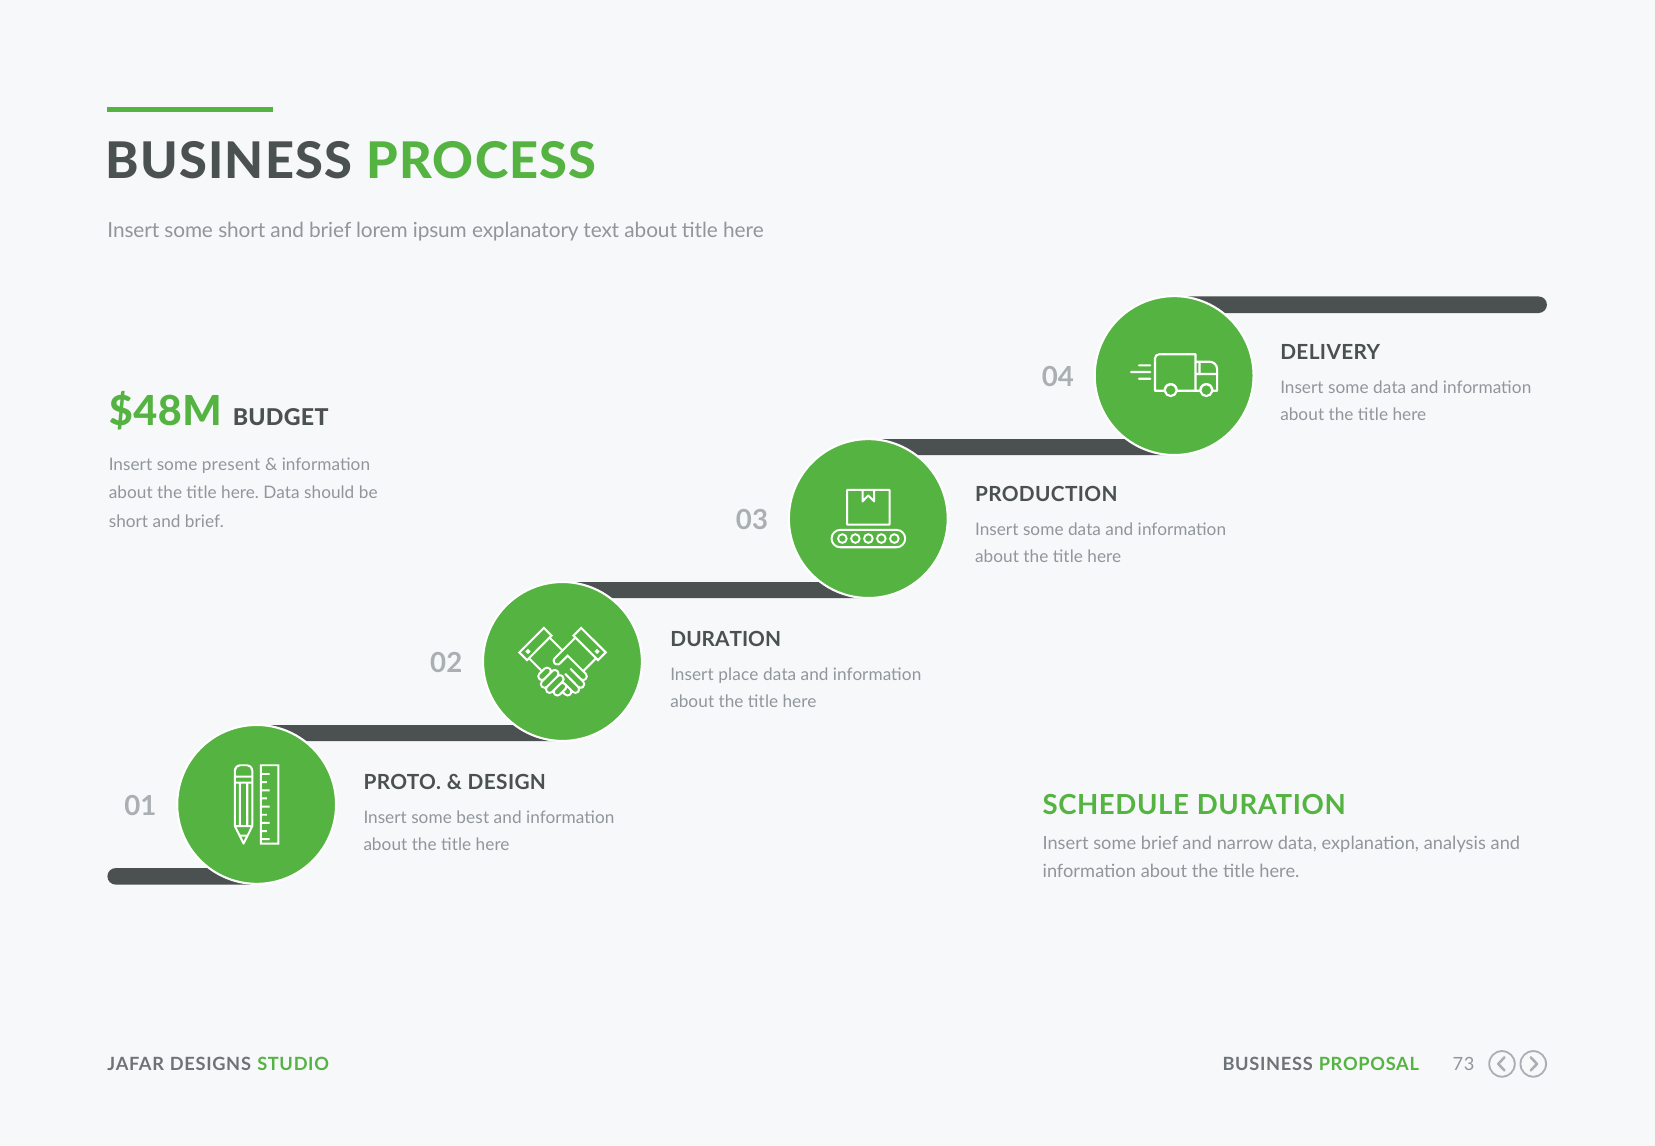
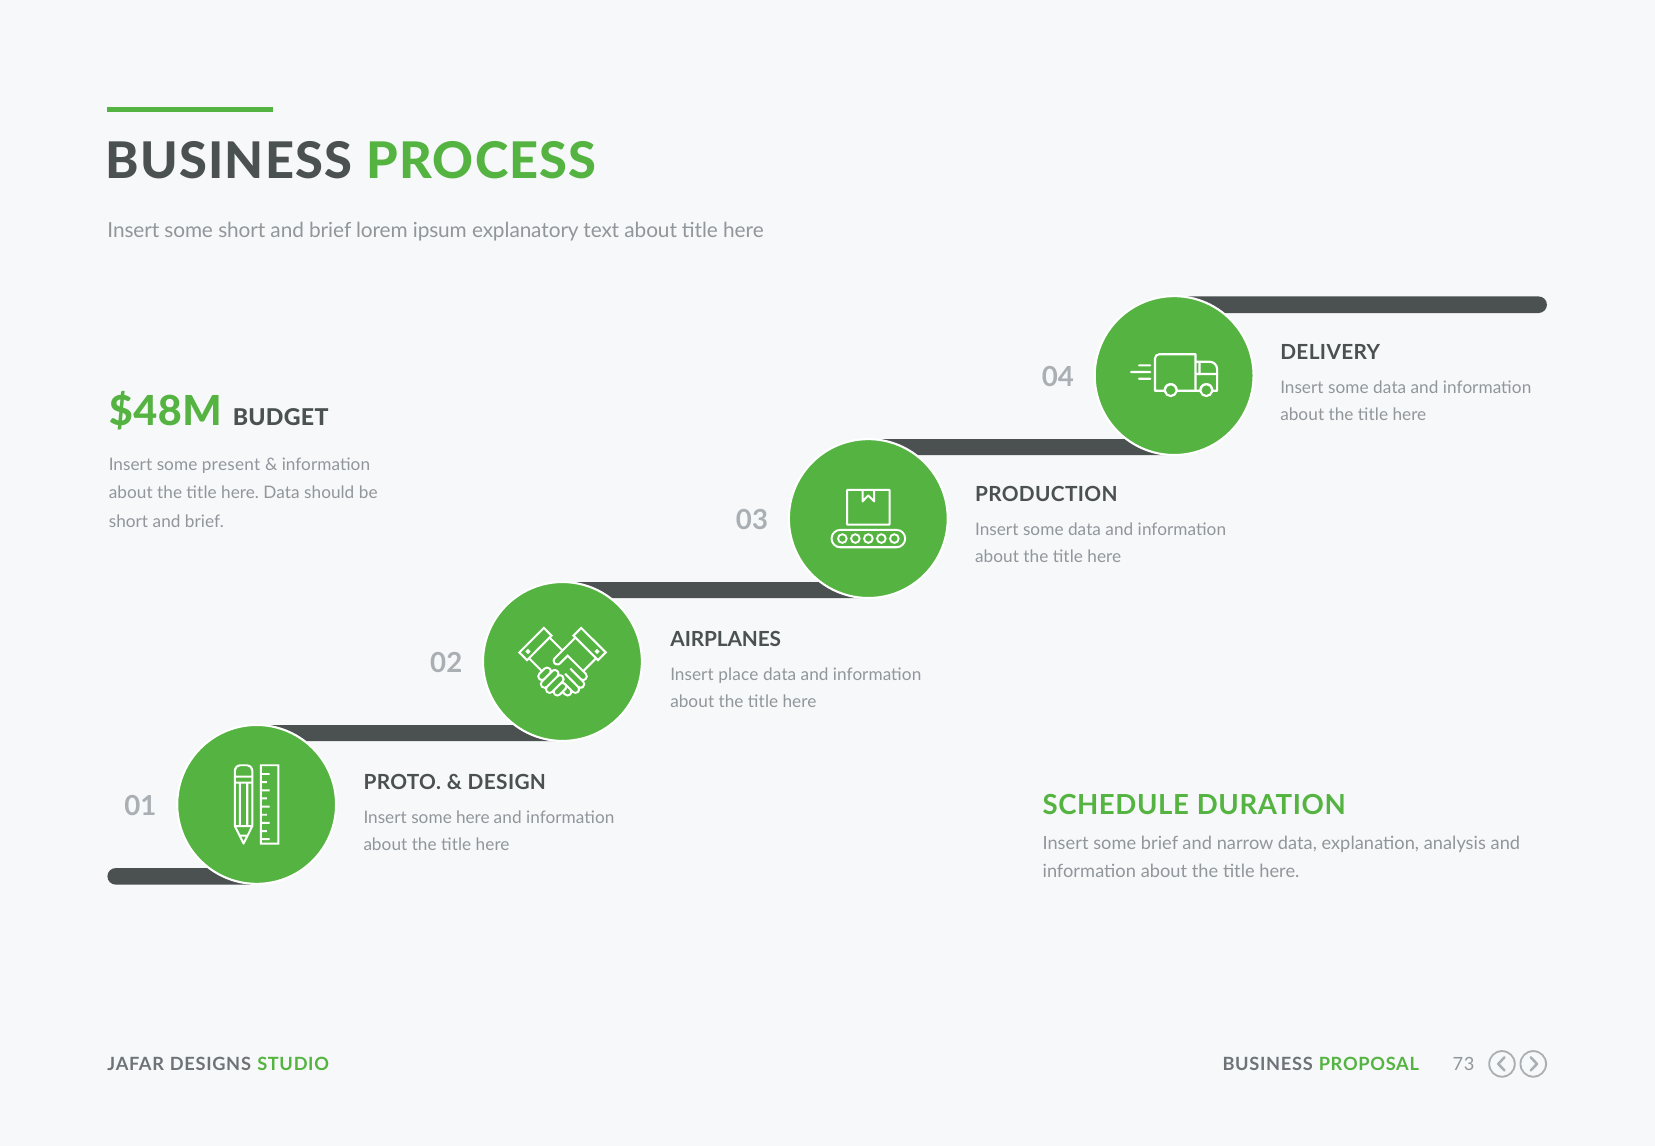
DURATION at (726, 639): DURATION -> AIRPLANES
some best: best -> here
